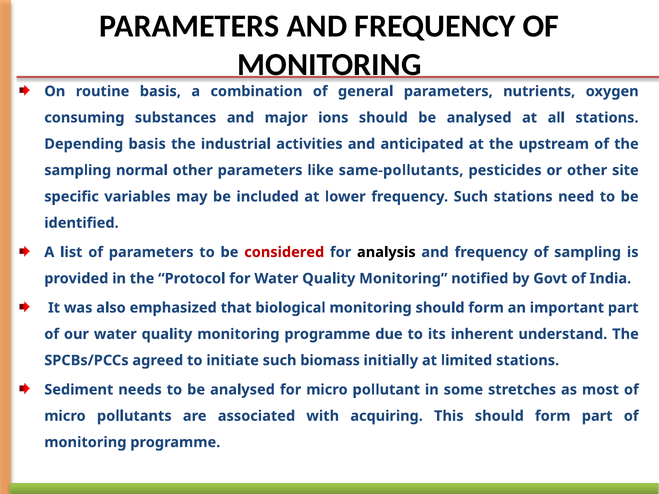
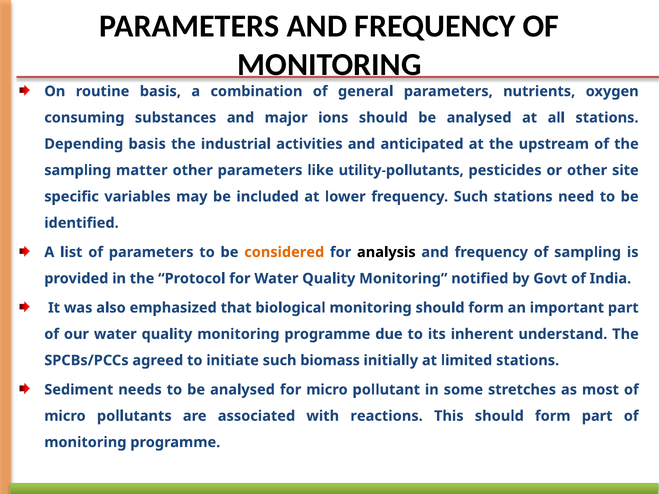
normal: normal -> matter
same-pollutants: same-pollutants -> utility-pollutants
considered colour: red -> orange
acquiring: acquiring -> reactions
